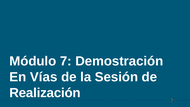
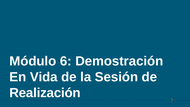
7: 7 -> 6
Vías: Vías -> Vida
